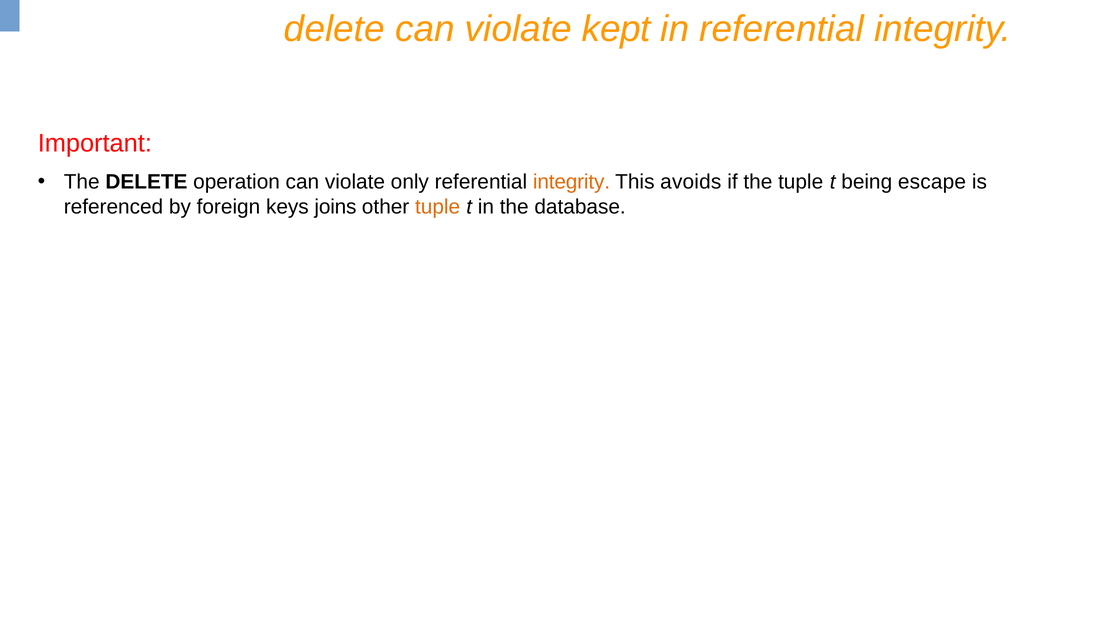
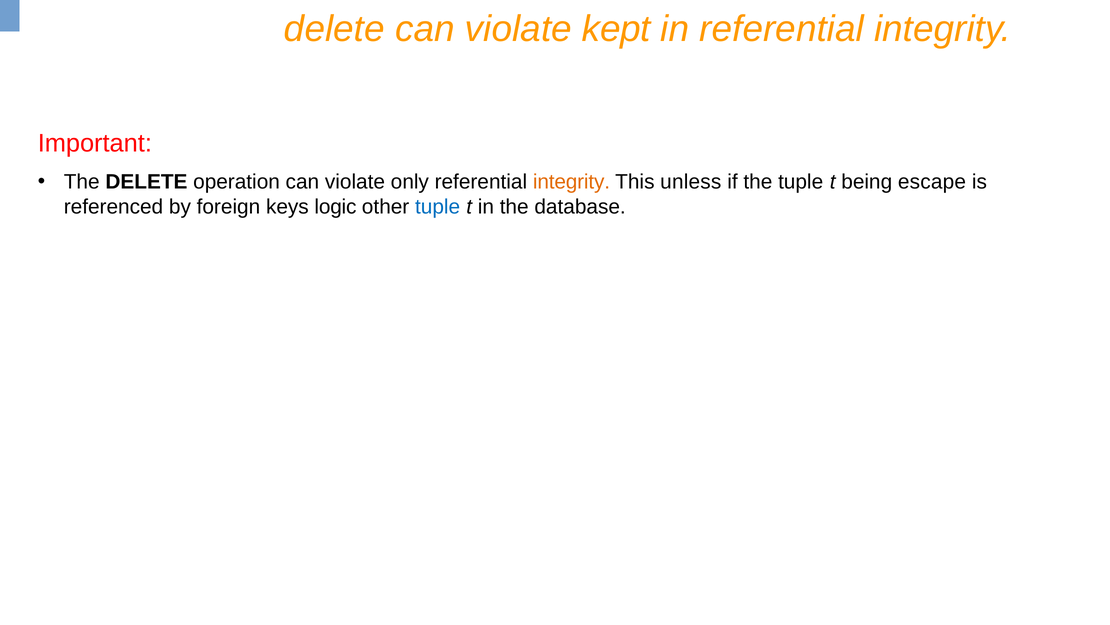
avoids: avoids -> unless
joins: joins -> logic
tuple at (438, 207) colour: orange -> blue
